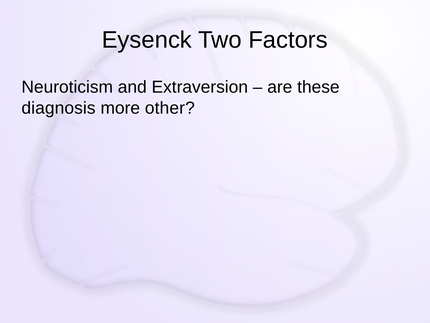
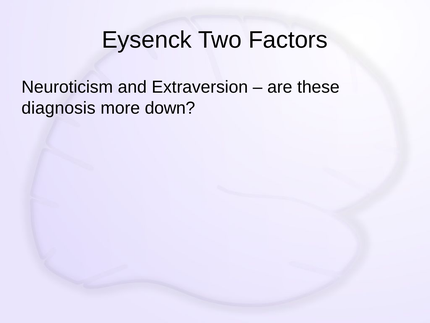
other: other -> down
